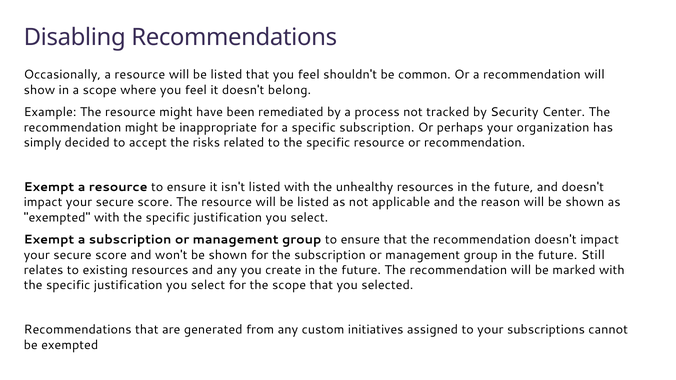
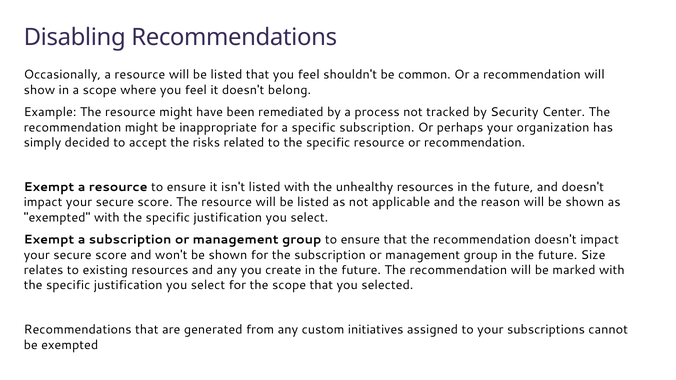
Still: Still -> Size
